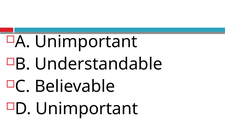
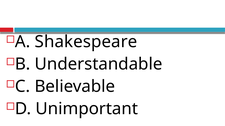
A Unimportant: Unimportant -> Shakespeare
